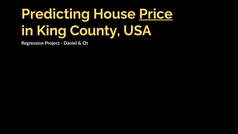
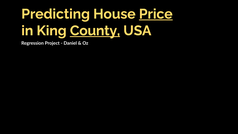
County underline: none -> present
